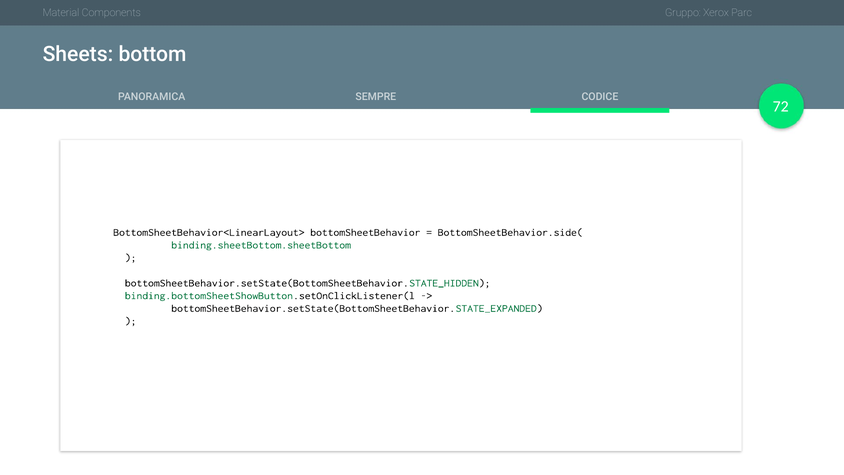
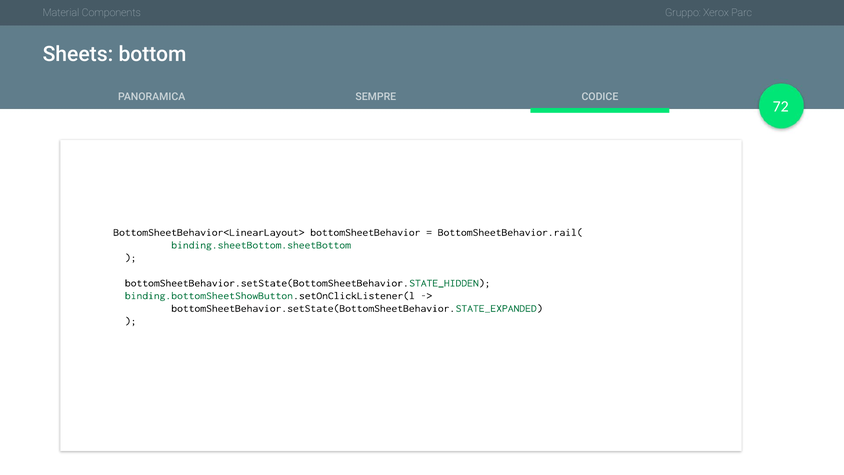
BottomSheetBehavior.side(: BottomSheetBehavior.side( -> BottomSheetBehavior.rail(
